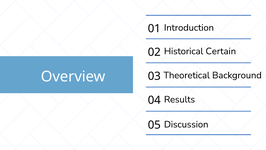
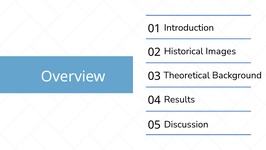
Certain: Certain -> Images
